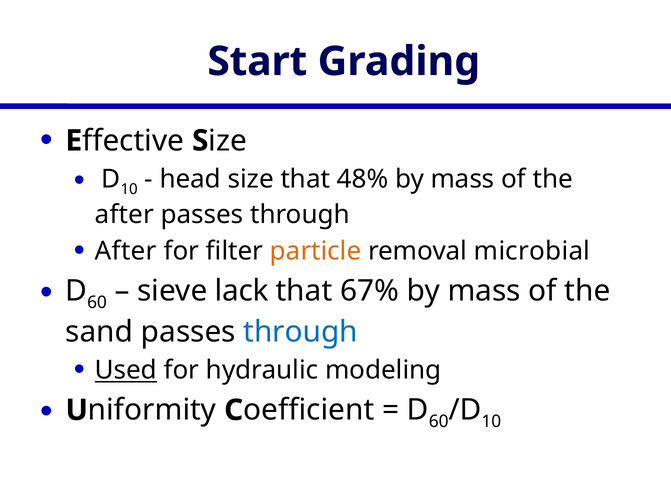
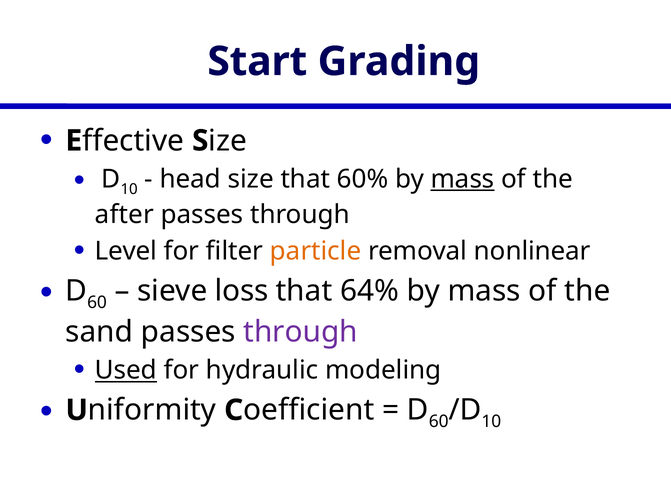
48%: 48% -> 60%
mass at (463, 179) underline: none -> present
After at (126, 251): After -> Level
microbial: microbial -> nonlinear
lack: lack -> loss
67%: 67% -> 64%
through at (301, 332) colour: blue -> purple
